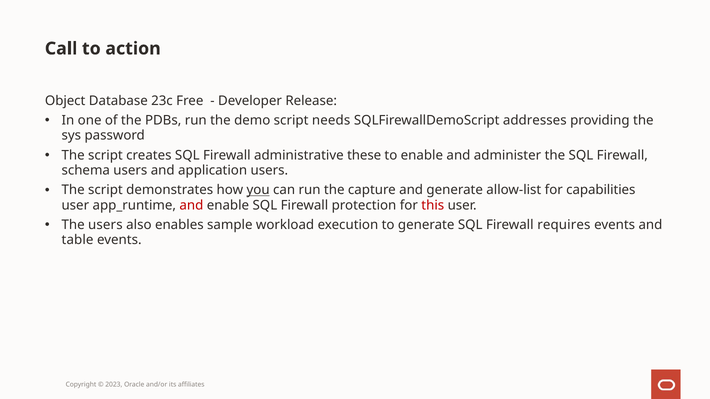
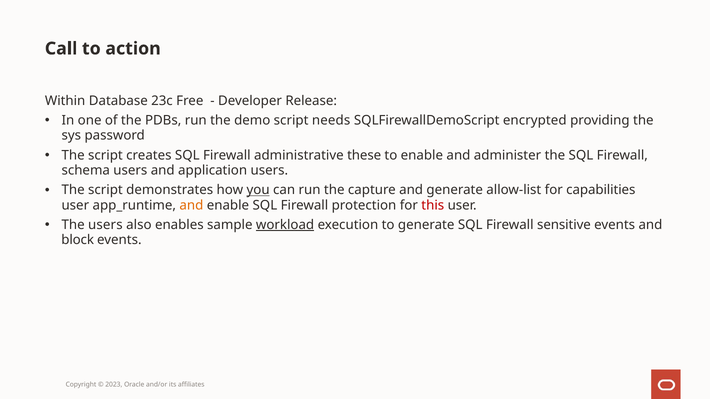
Object: Object -> Within
addresses: addresses -> encrypted
and at (191, 205) colour: red -> orange
workload underline: none -> present
requires: requires -> sensitive
table: table -> block
